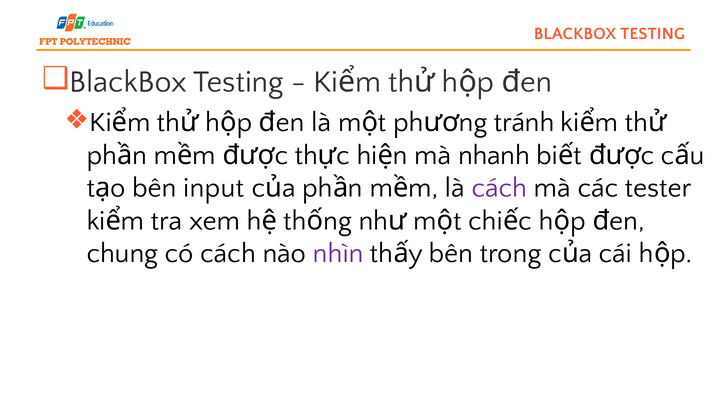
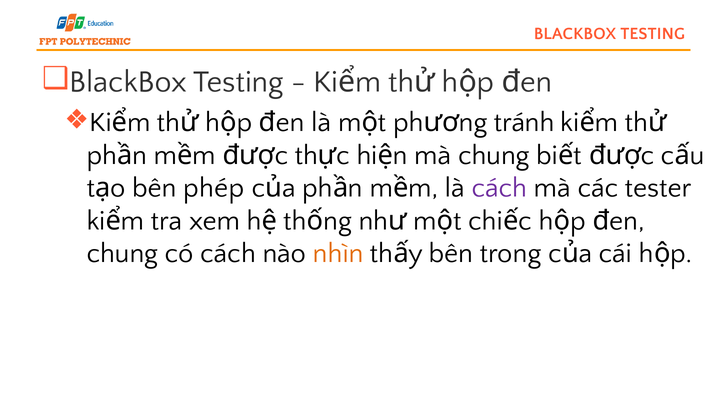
mà nhanh: nhanh -> chung
input: input -> phép
nhìn colour: purple -> orange
